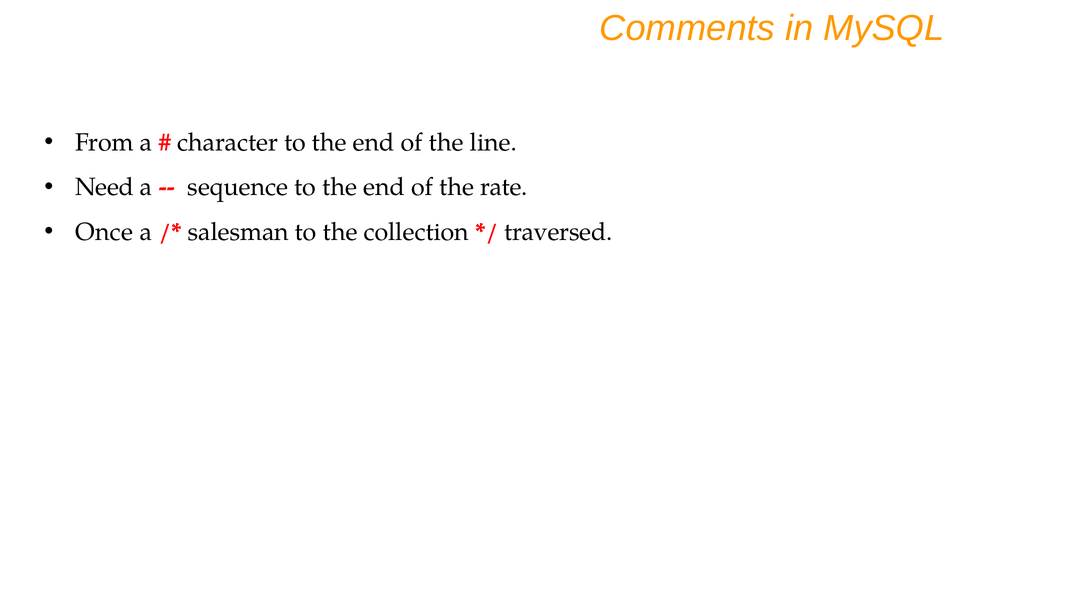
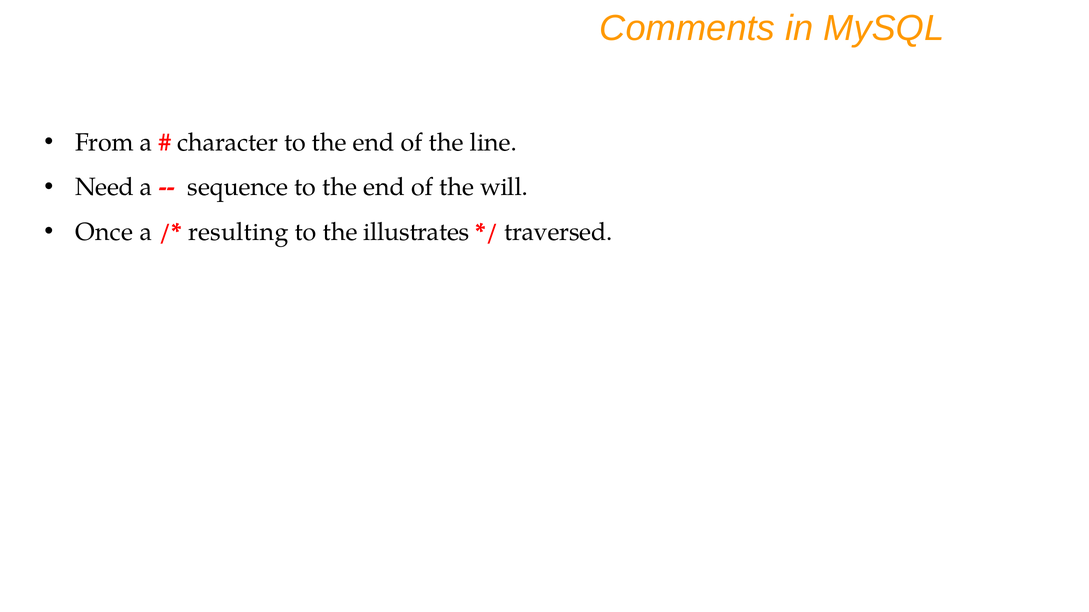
rate: rate -> will
salesman: salesman -> resulting
collection: collection -> illustrates
